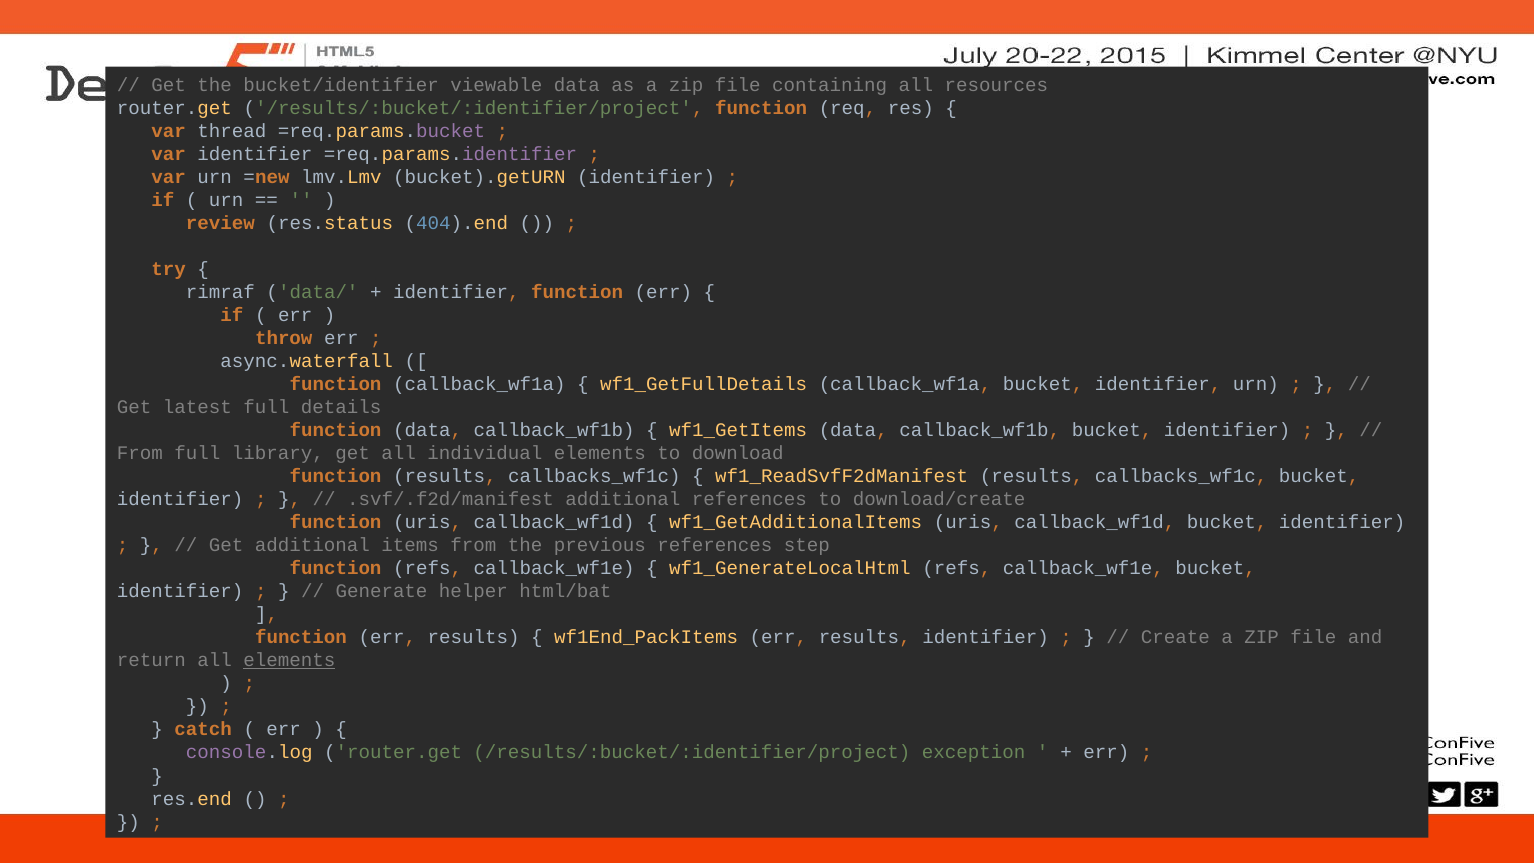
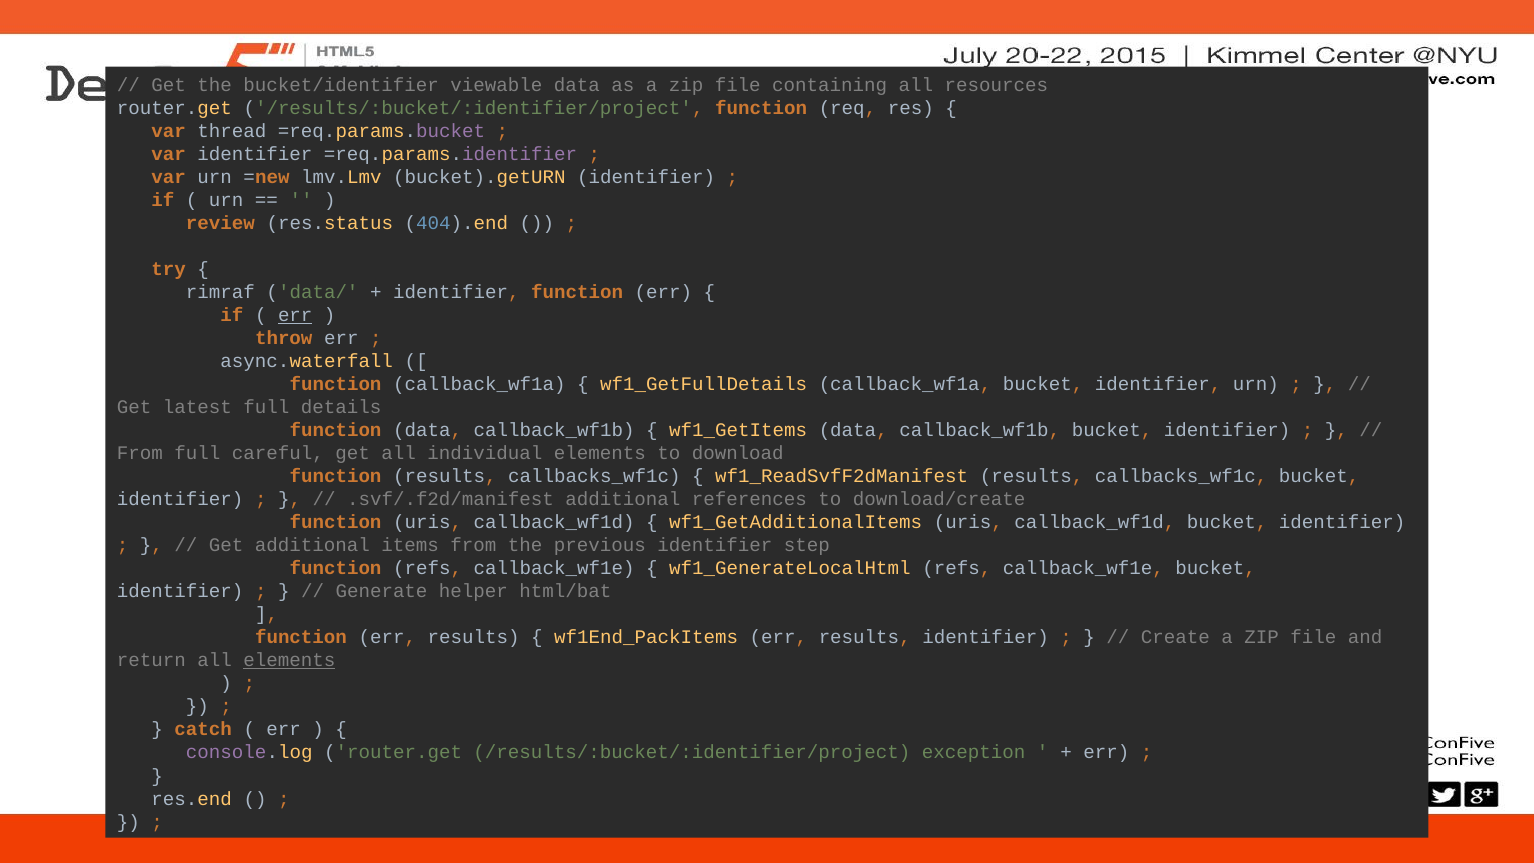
err at (295, 315) underline: none -> present
library: library -> careful
previous references: references -> identifier
